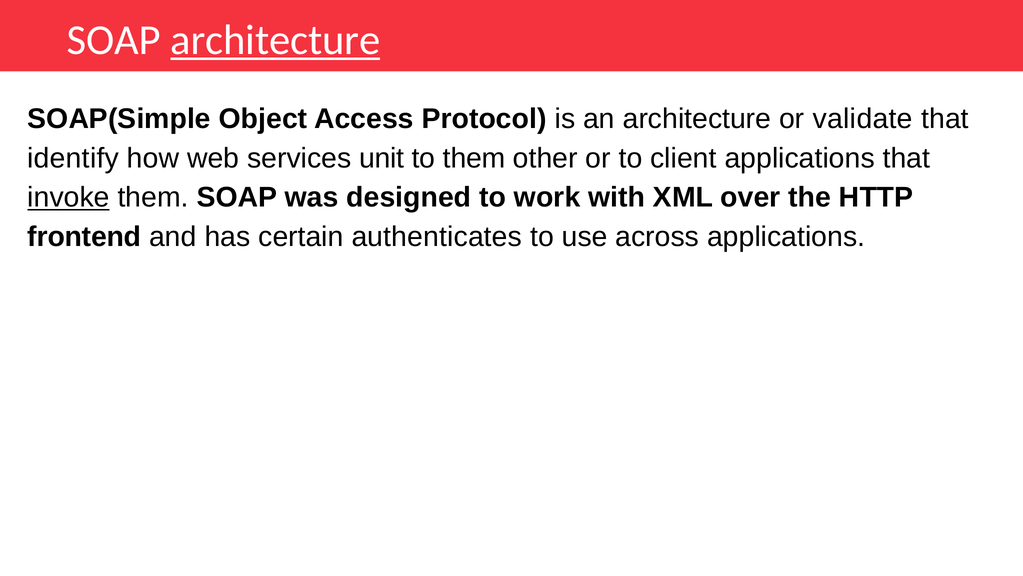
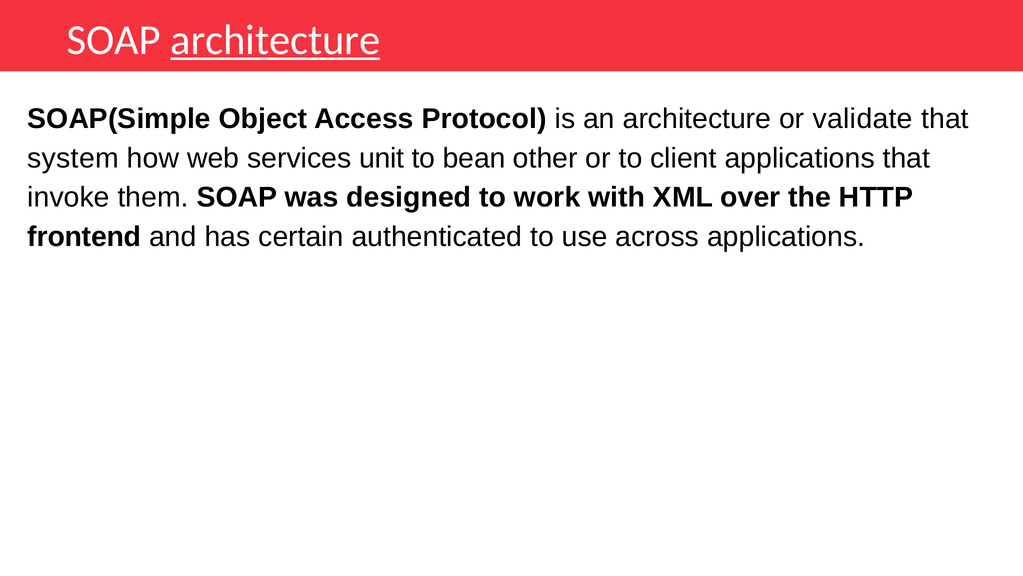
identify: identify -> system
to them: them -> bean
invoke underline: present -> none
authenticates: authenticates -> authenticated
